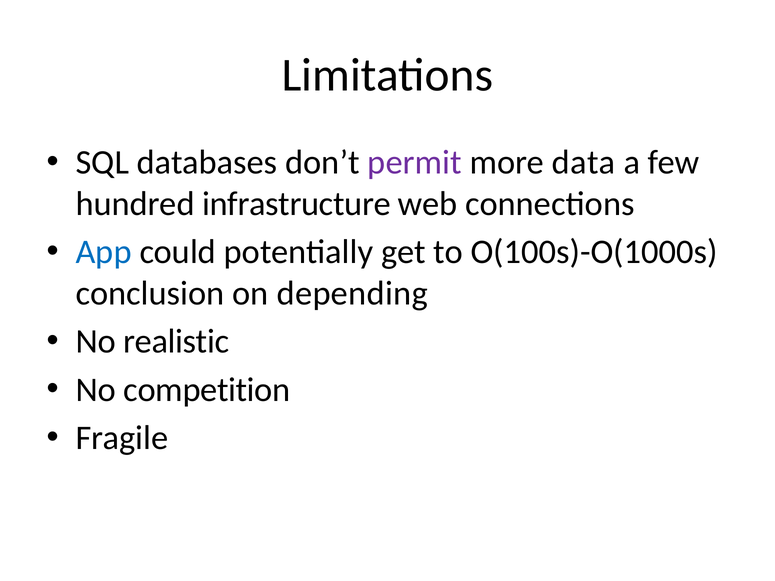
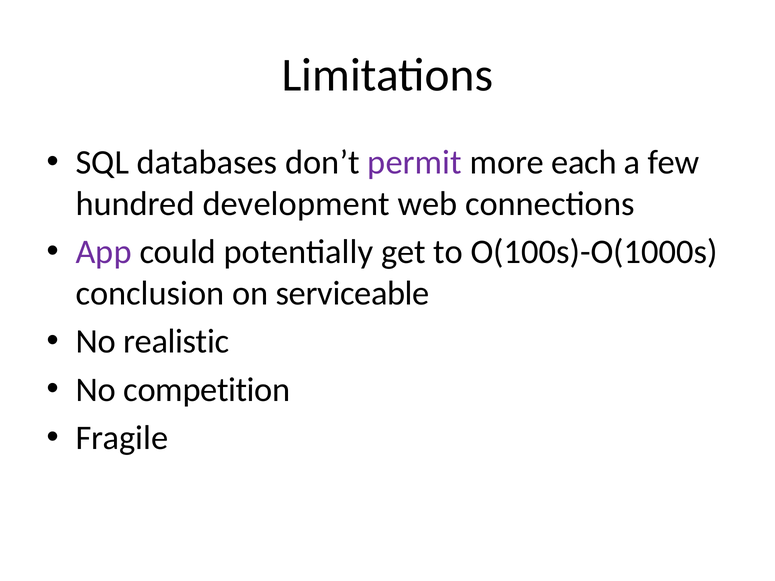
data: data -> each
infrastructure: infrastructure -> development
App colour: blue -> purple
depending: depending -> serviceable
